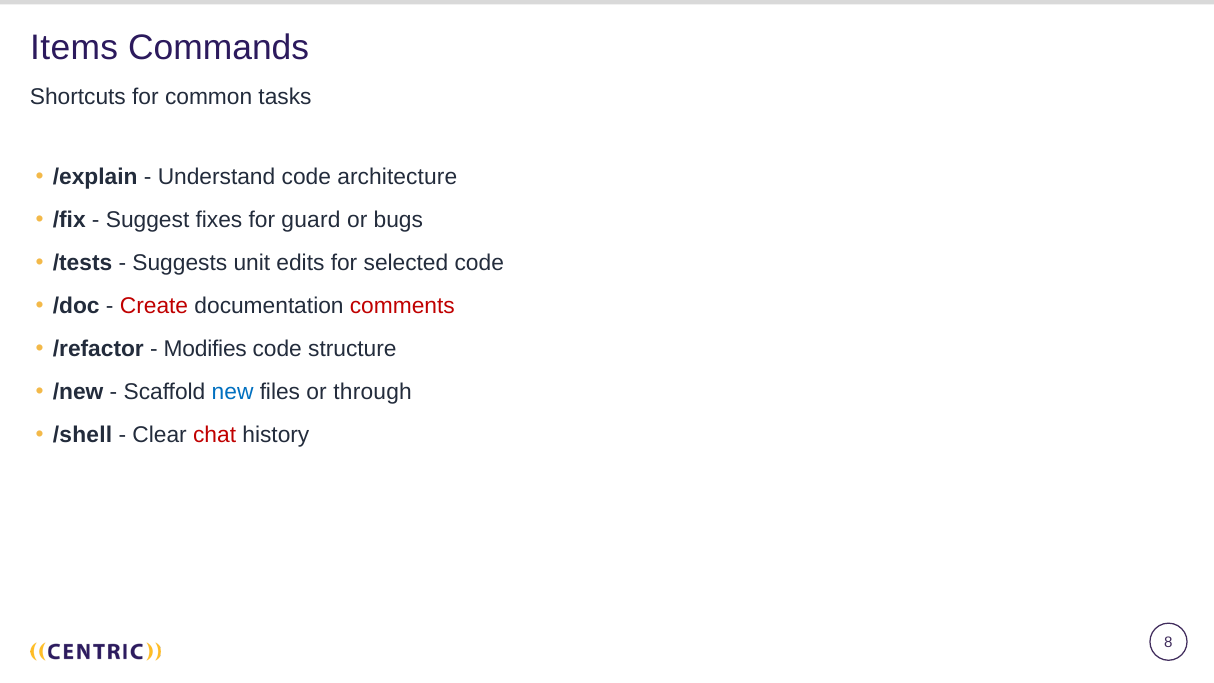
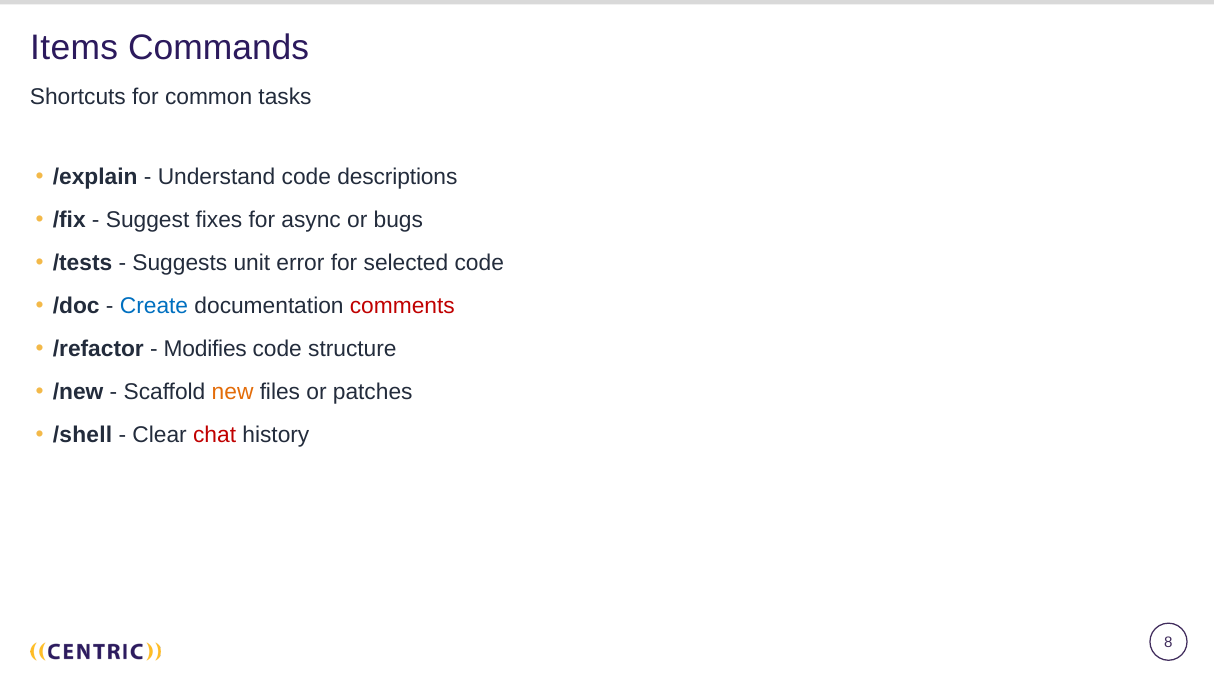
architecture: architecture -> descriptions
guard: guard -> async
edits: edits -> error
Create colour: red -> blue
new colour: blue -> orange
through: through -> patches
